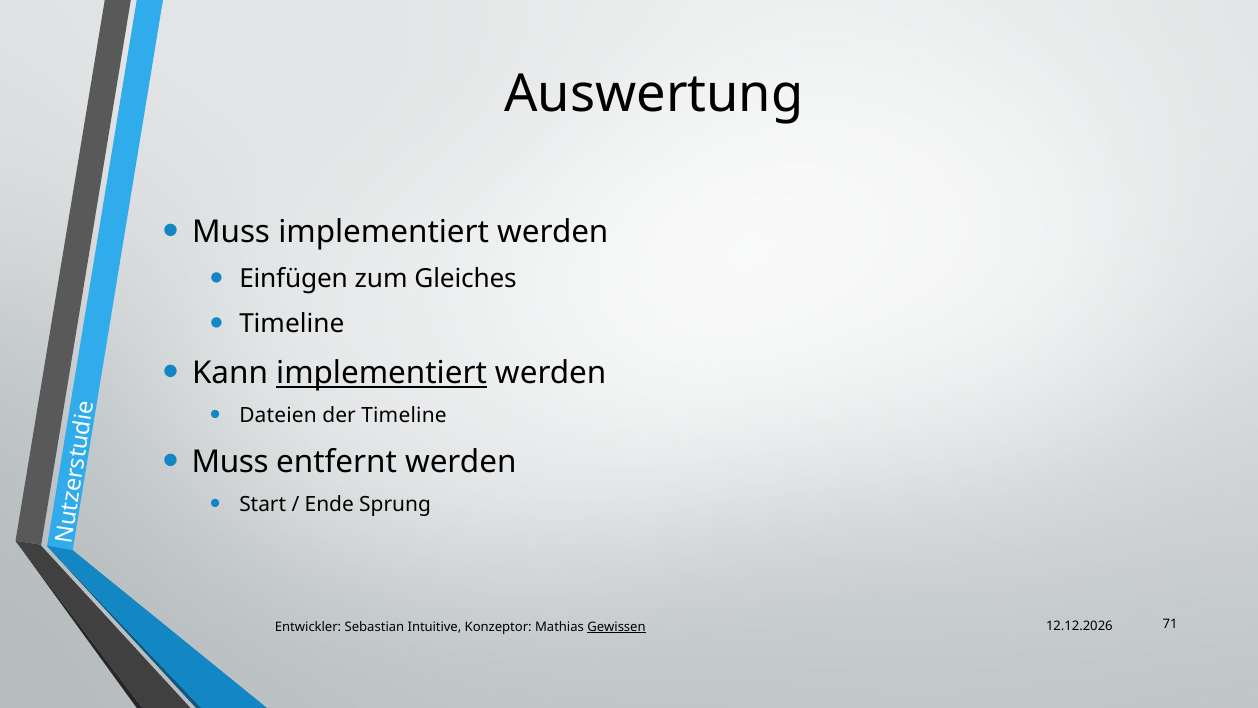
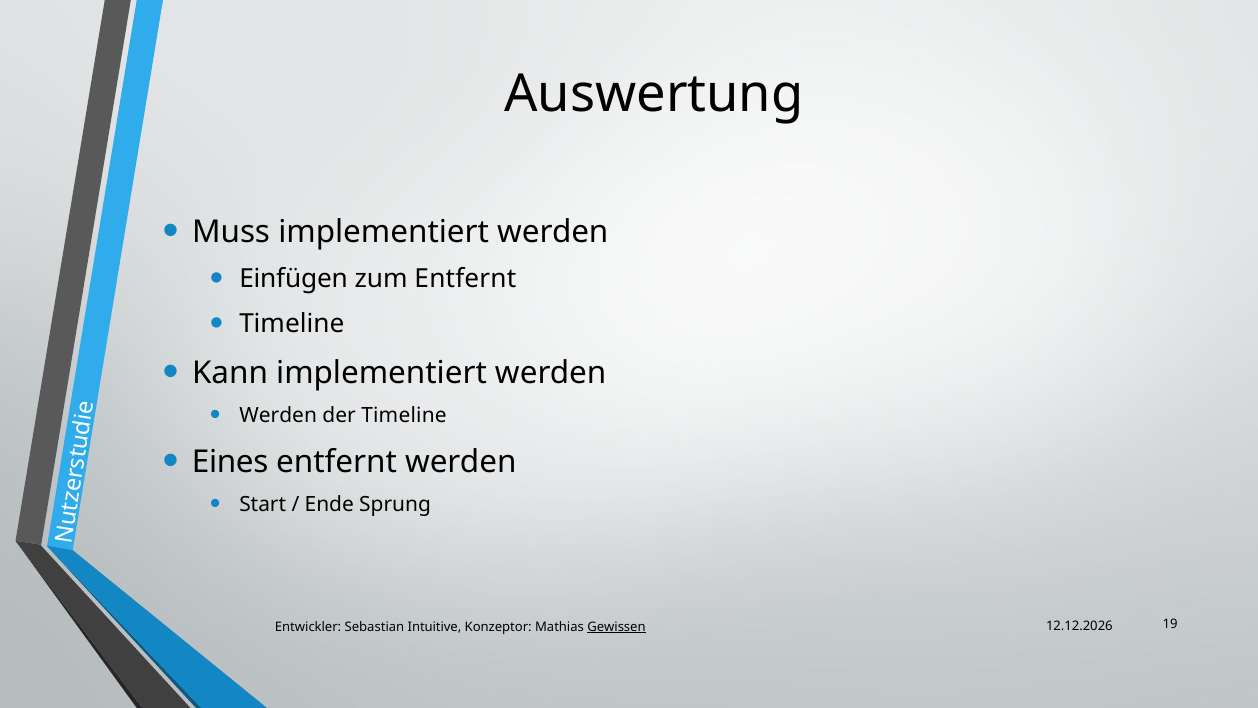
zum Gleiches: Gleiches -> Entfernt
implementiert at (382, 373) underline: present -> none
Dateien at (278, 416): Dateien -> Werden
Muss at (230, 462): Muss -> Eines
71: 71 -> 19
